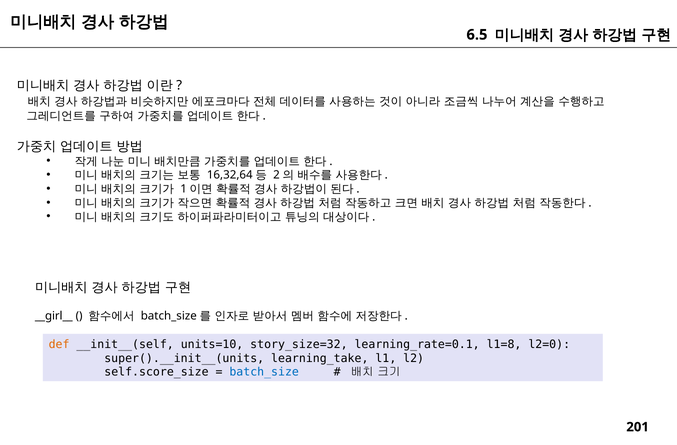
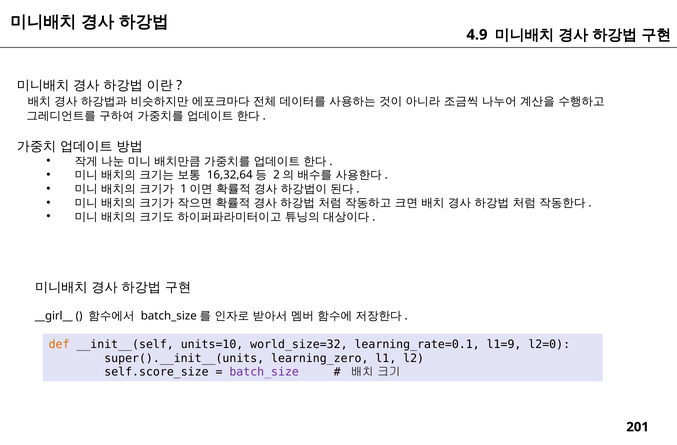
6.5: 6.5 -> 4.9
story_size=32: story_size=32 -> world_size=32
l1=8: l1=8 -> l1=9
learning_take: learning_take -> learning_zero
batch_size colour: blue -> purple
